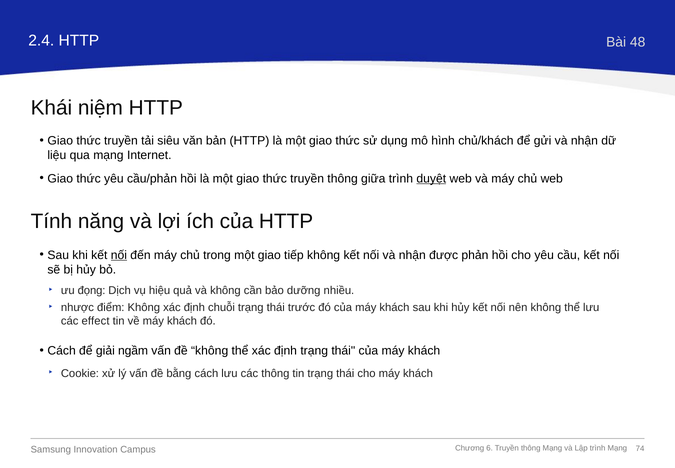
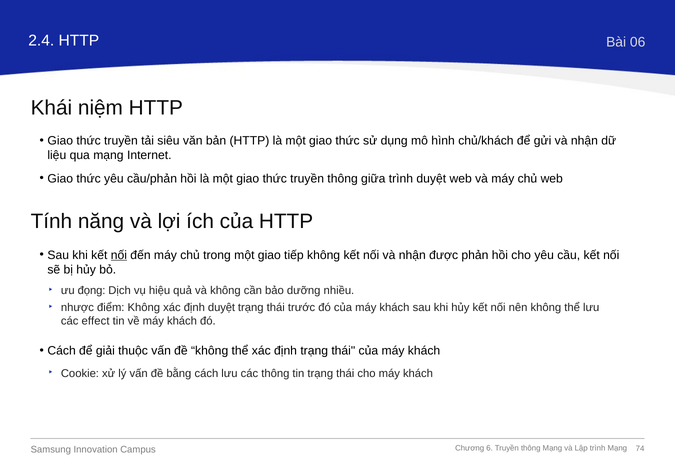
48: 48 -> 06
duyệt at (431, 178) underline: present -> none
định chuỗi: chuỗi -> duyệt
ngầm: ngầm -> thuộc
